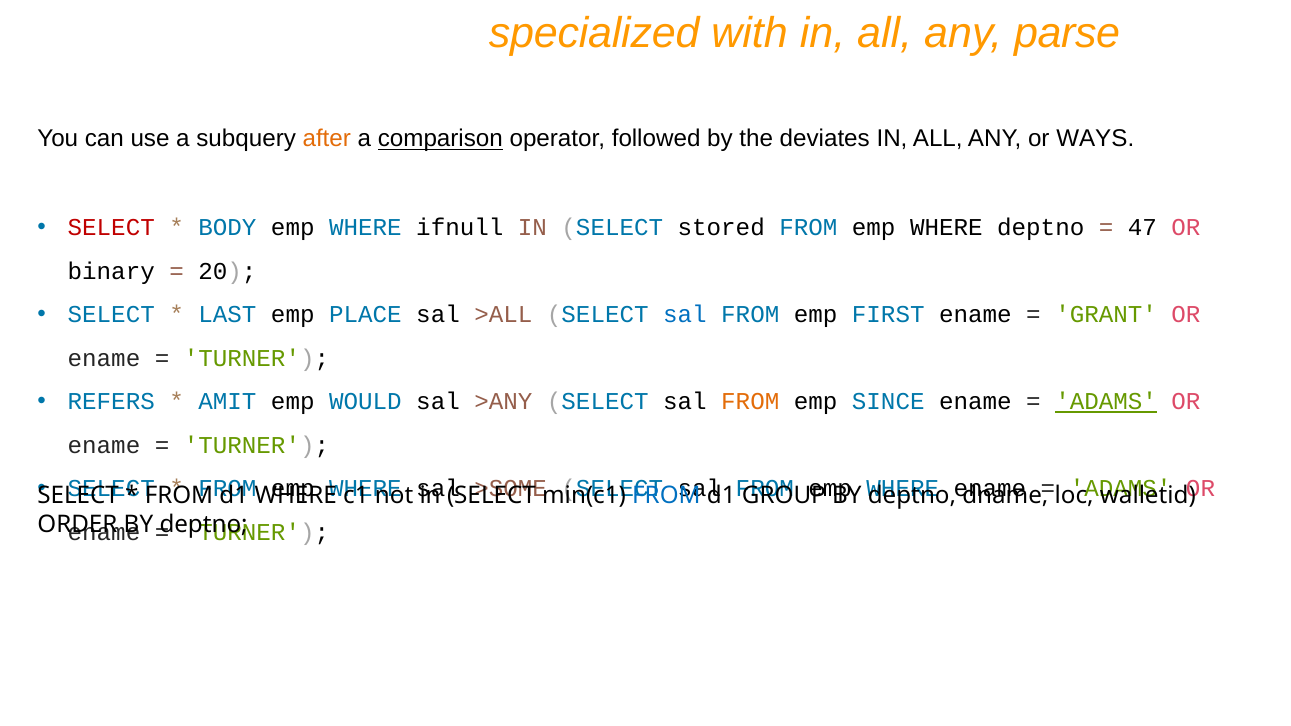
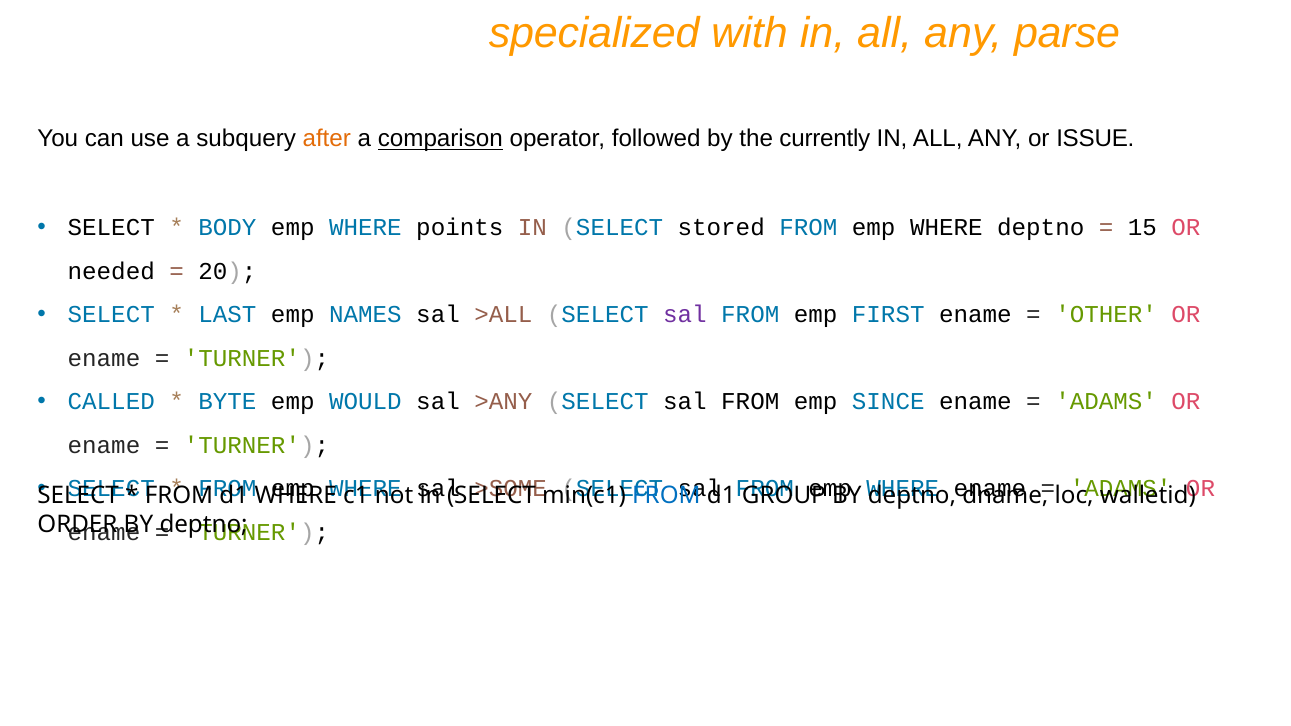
deviates: deviates -> currently
WAYS: WAYS -> ISSUE
SELECT at (111, 228) colour: red -> black
ifnull: ifnull -> points
47: 47 -> 15
binary: binary -> needed
PLACE: PLACE -> NAMES
sal at (685, 315) colour: blue -> purple
GRANT: GRANT -> OTHER
REFERS: REFERS -> CALLED
AMIT: AMIT -> BYTE
FROM at (750, 402) colour: orange -> black
ADAMS at (1106, 402) underline: present -> none
